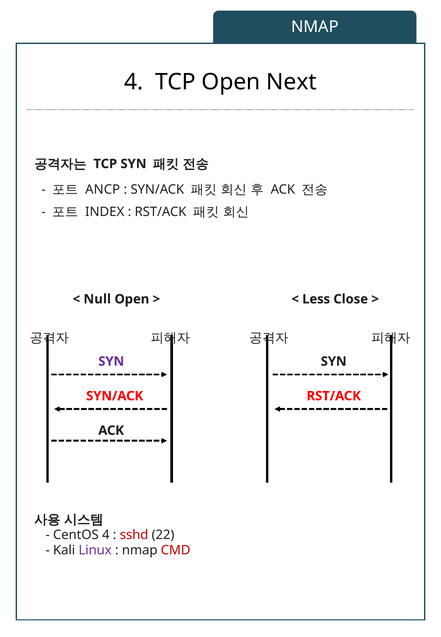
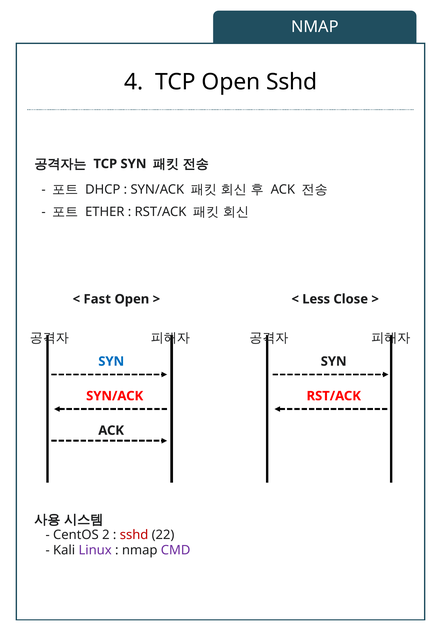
Open Next: Next -> Sshd
ANCP: ANCP -> DHCP
INDEX: INDEX -> ETHER
Null: Null -> Fast
SYN at (111, 361) colour: purple -> blue
CentOS 4: 4 -> 2
CMD colour: red -> purple
